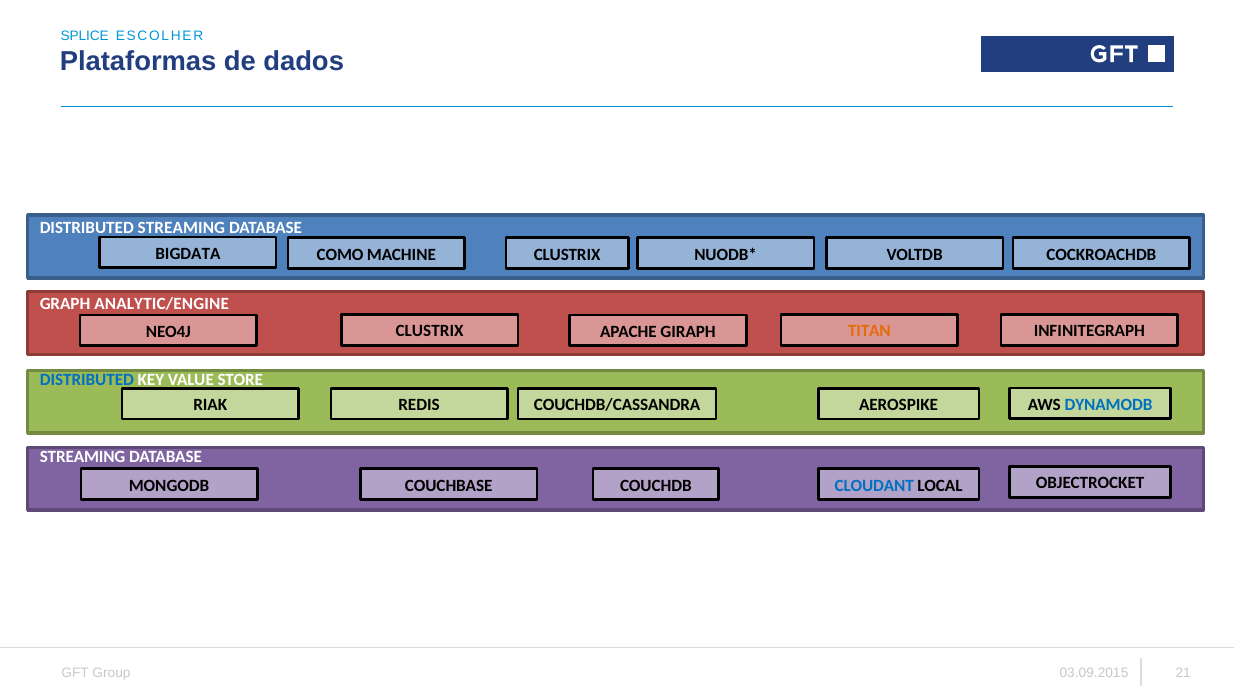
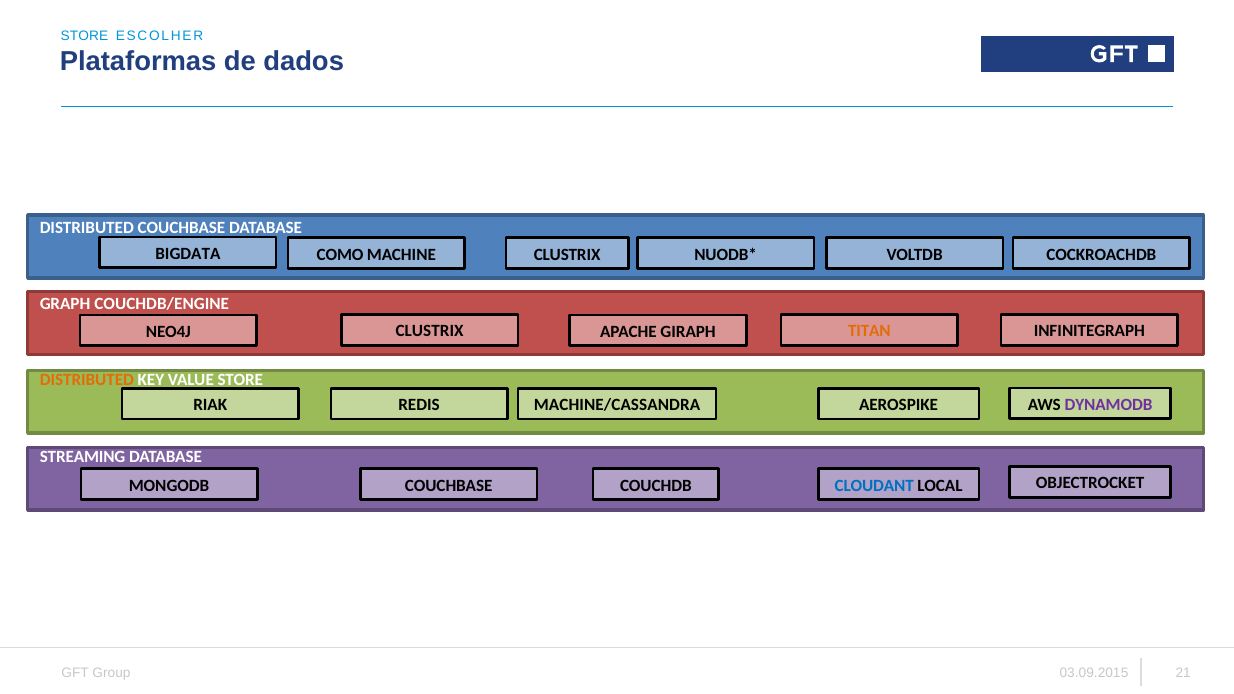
SPLICE at (85, 36): SPLICE -> STORE
DISTRIBUTED STREAMING: STREAMING -> COUCHBASE
ANALYTIC/ENGINE: ANALYTIC/ENGINE -> COUCHDB/ENGINE
DISTRIBUTED at (87, 379) colour: blue -> orange
COUCHDB/CASSANDRA: COUCHDB/CASSANDRA -> MACHINE/CASSANDRA
DYNAMODB colour: blue -> purple
